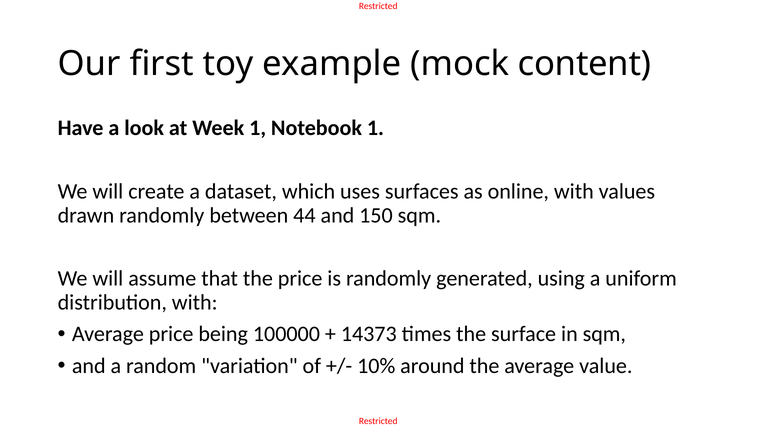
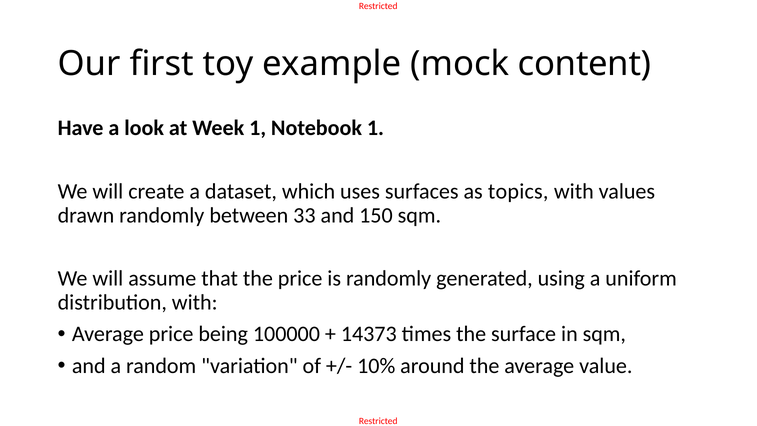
online: online -> topics
44: 44 -> 33
